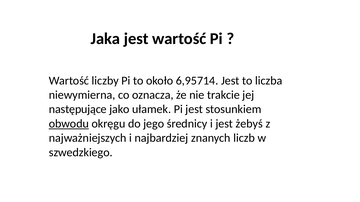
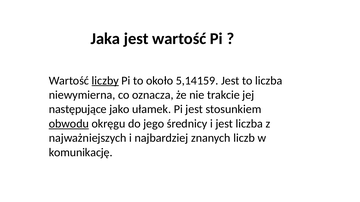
liczby underline: none -> present
6,95714: 6,95714 -> 5,14159
jest żebyś: żebyś -> liczba
szwedzkiego: szwedzkiego -> komunikację
